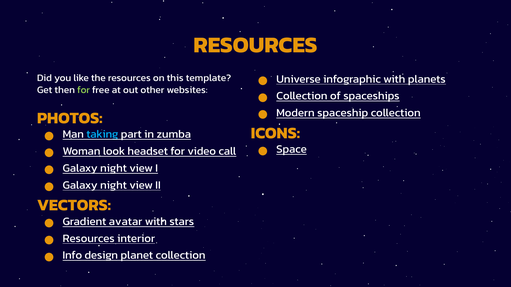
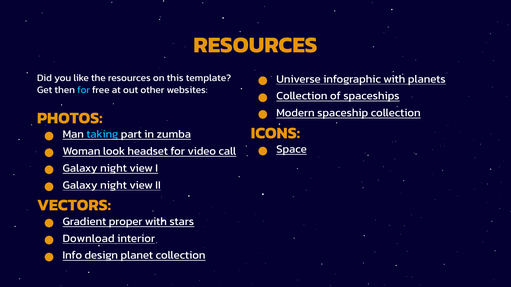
for at (84, 90) colour: light green -> light blue
avatar: avatar -> proper
Resources at (89, 239): Resources -> Download
